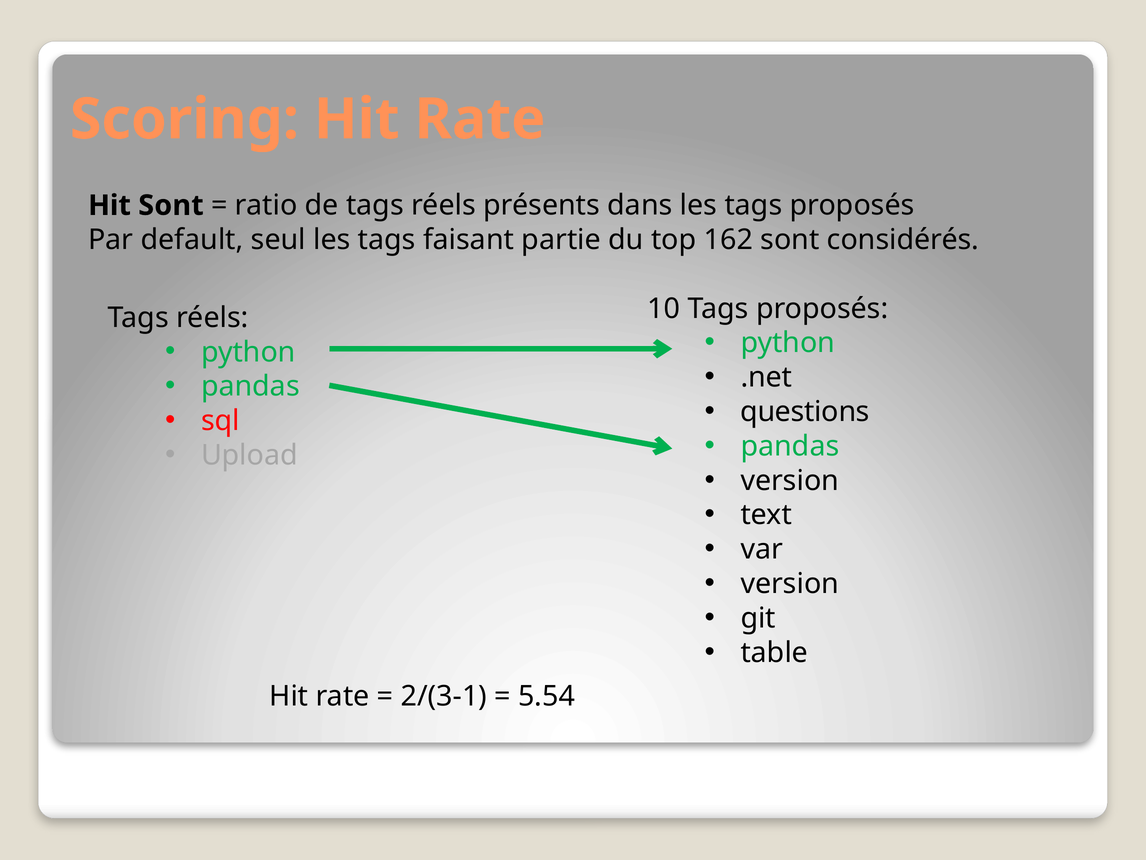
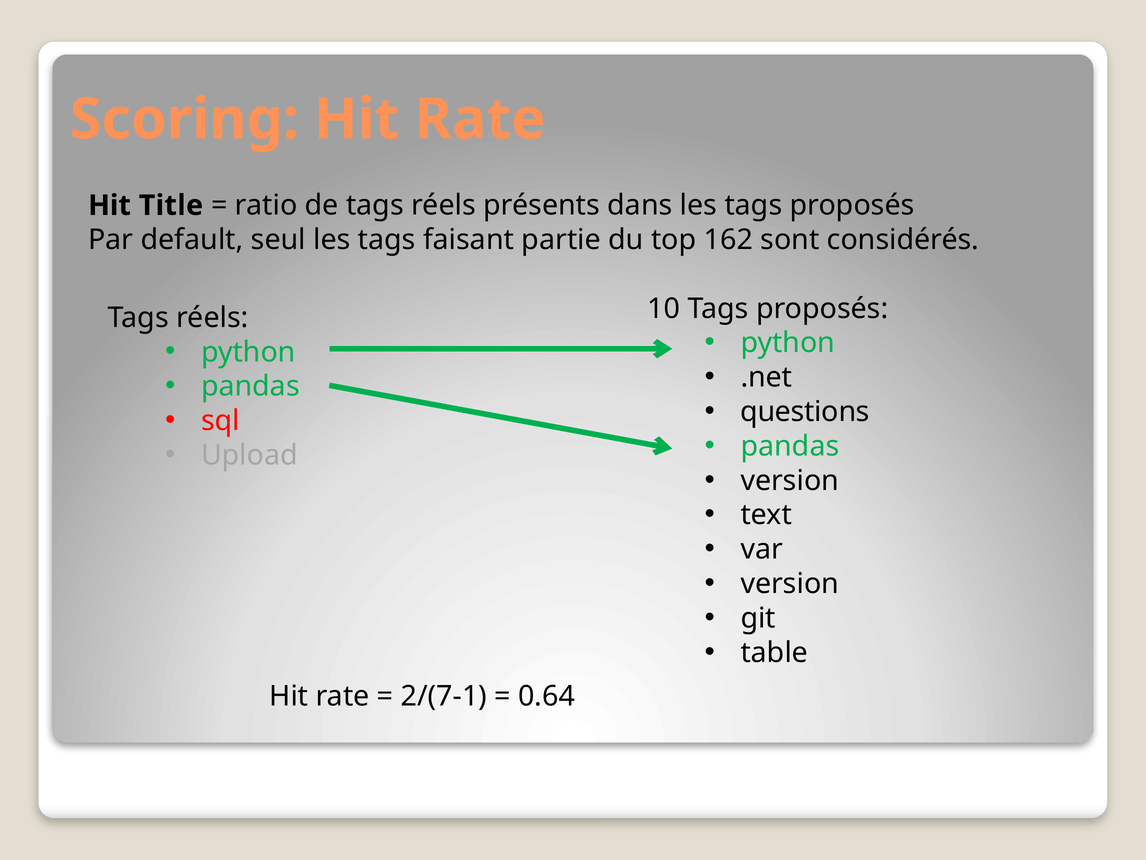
Hit Sont: Sont -> Title
2/(3-1: 2/(3-1 -> 2/(7-1
5.54: 5.54 -> 0.64
